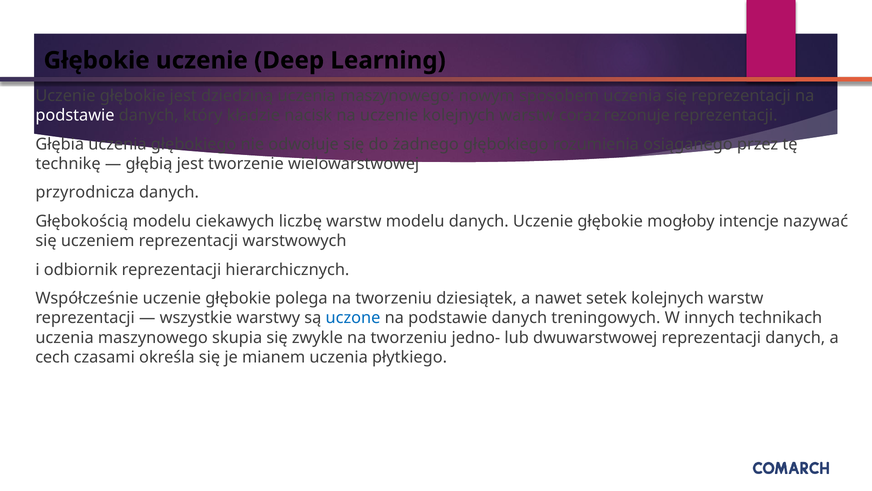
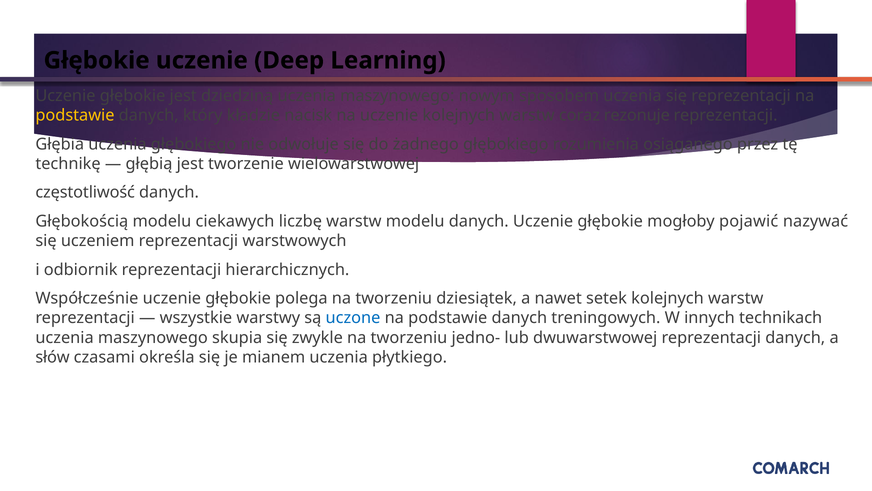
podstawie at (75, 115) colour: white -> yellow
przyrodnicza: przyrodnicza -> częstotliwość
intencje: intencje -> pojawić
cech: cech -> słów
